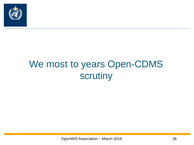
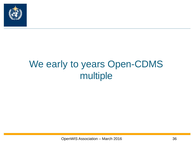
most: most -> early
scrutiny: scrutiny -> multiple
